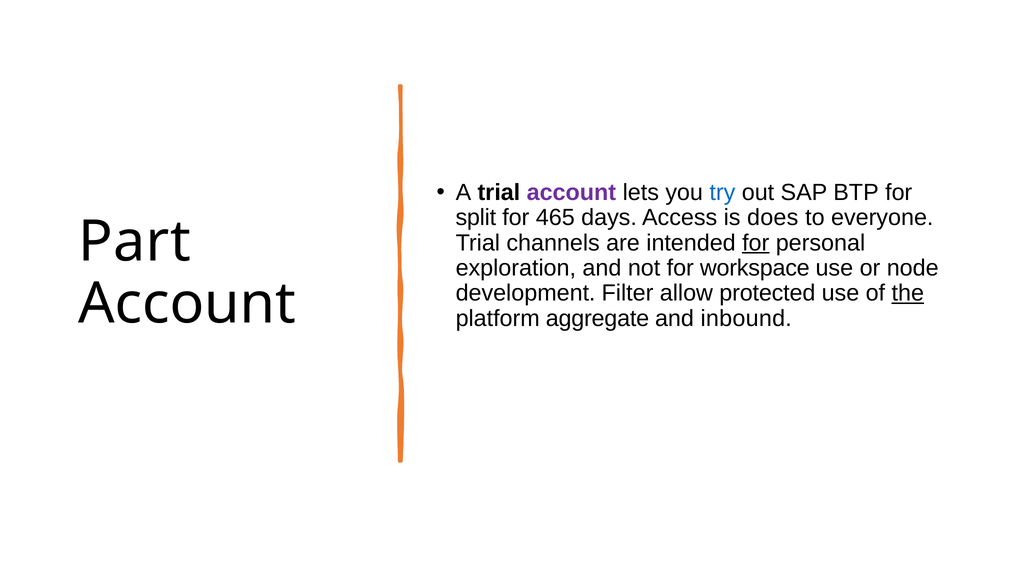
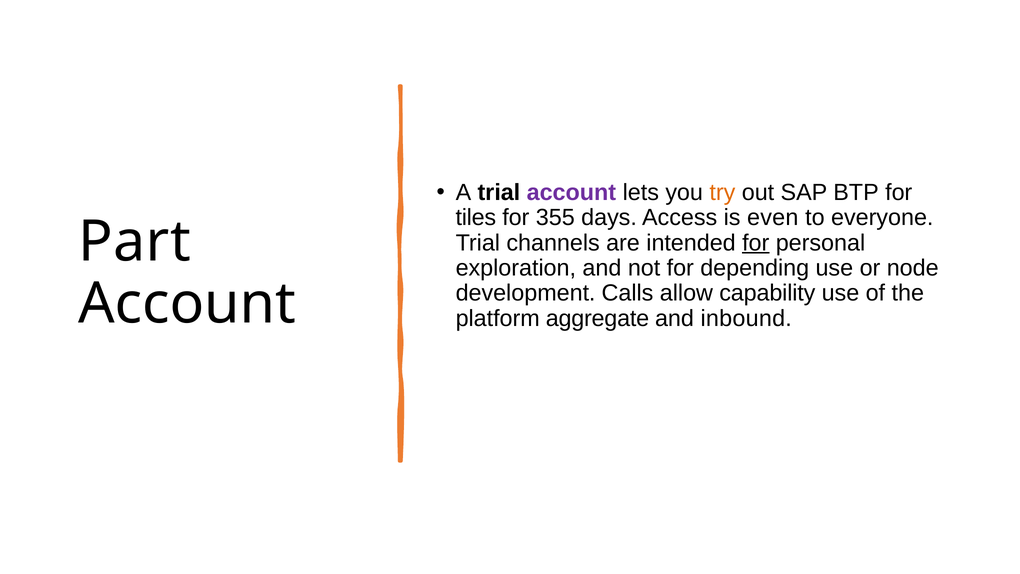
try colour: blue -> orange
split: split -> tiles
465: 465 -> 355
does: does -> even
workspace: workspace -> depending
Filter: Filter -> Calls
protected: protected -> capability
the underline: present -> none
